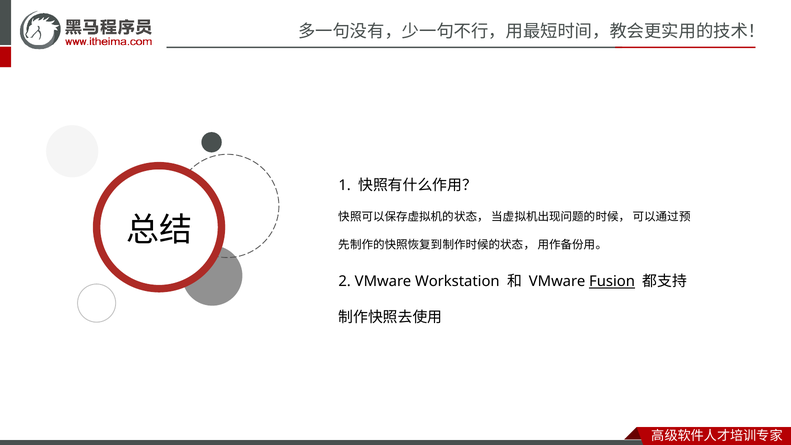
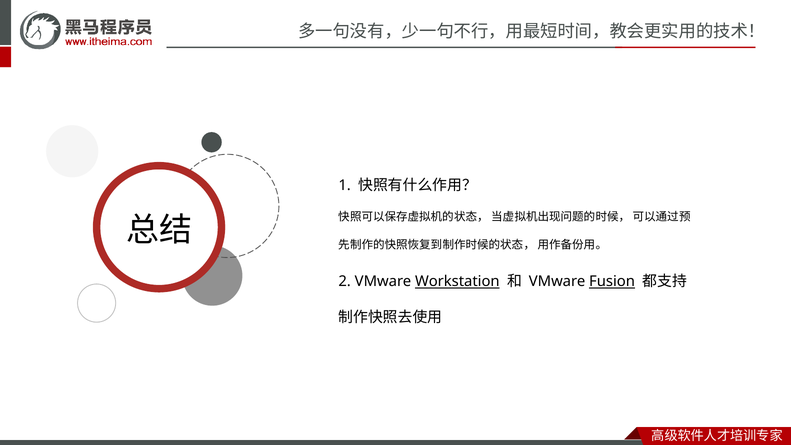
Workstation underline: none -> present
